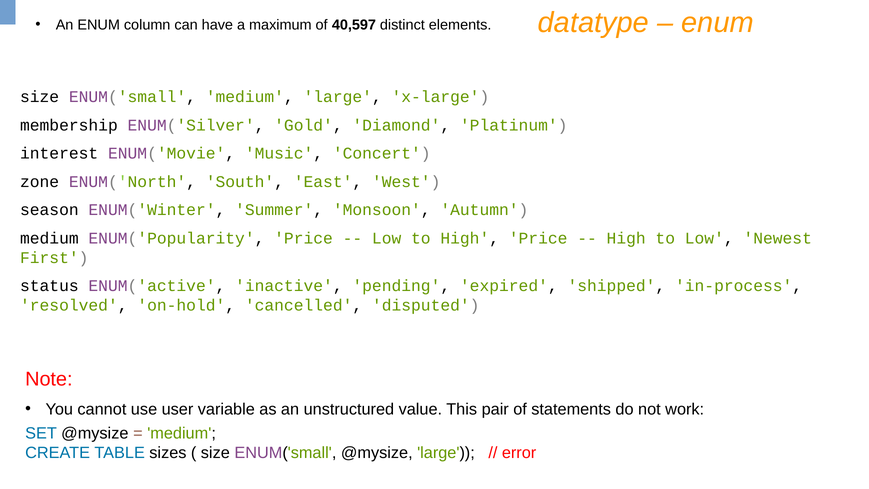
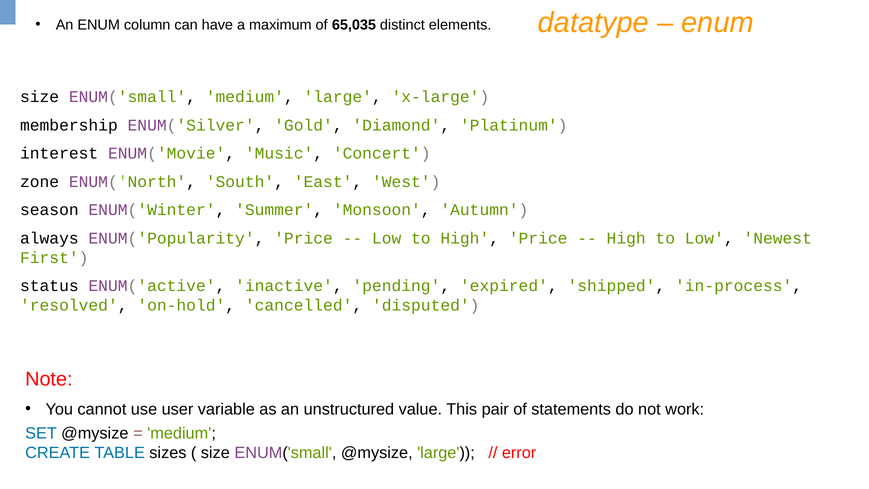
40,597: 40,597 -> 65,035
medium at (49, 238): medium -> always
